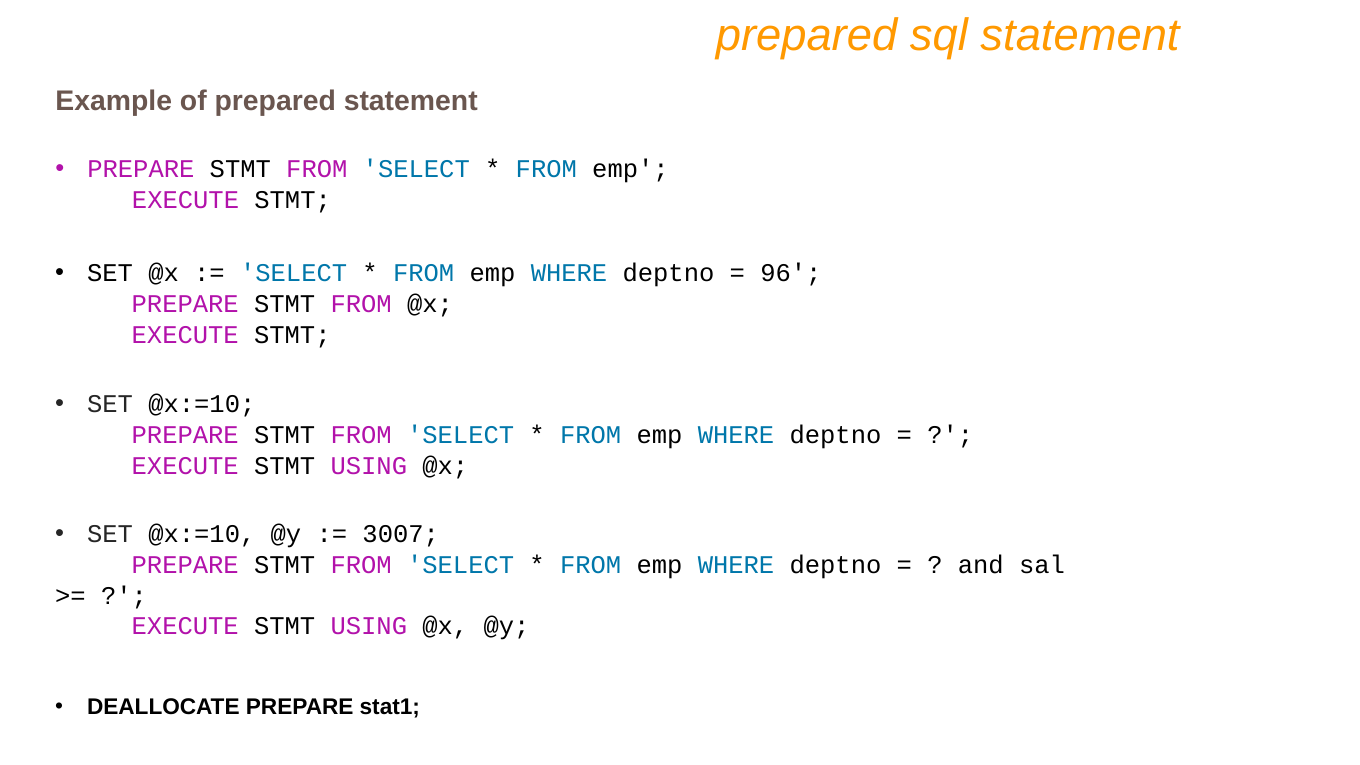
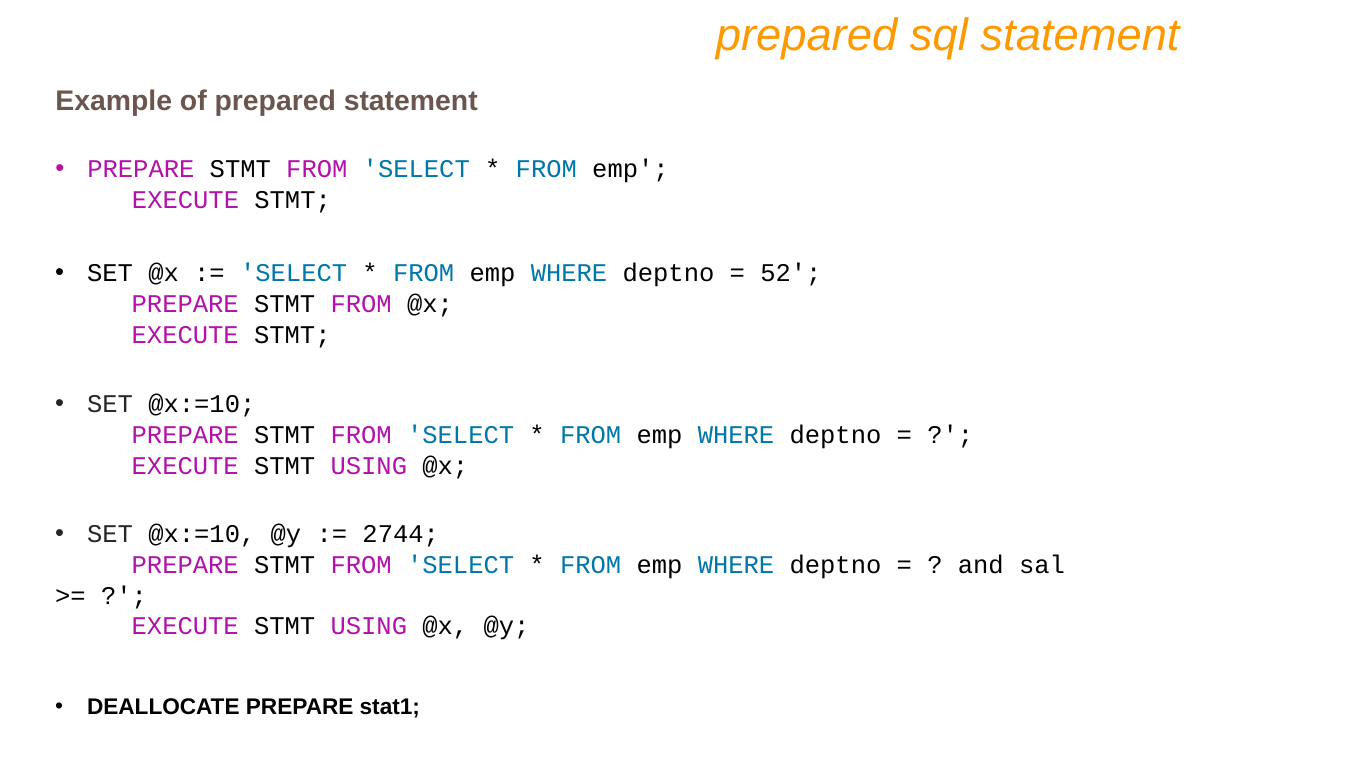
96: 96 -> 52
3007: 3007 -> 2744
